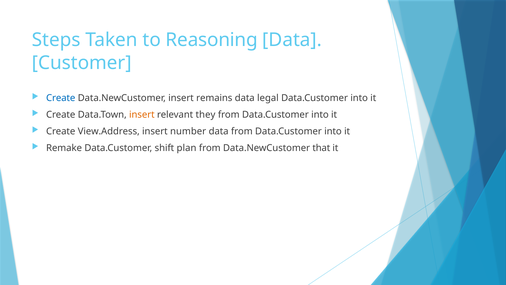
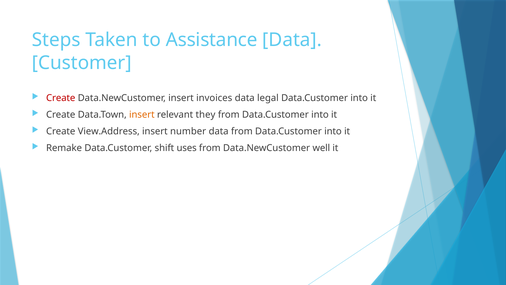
Reasoning: Reasoning -> Assistance
Create at (61, 98) colour: blue -> red
remains: remains -> invoices
plan: plan -> uses
that: that -> well
